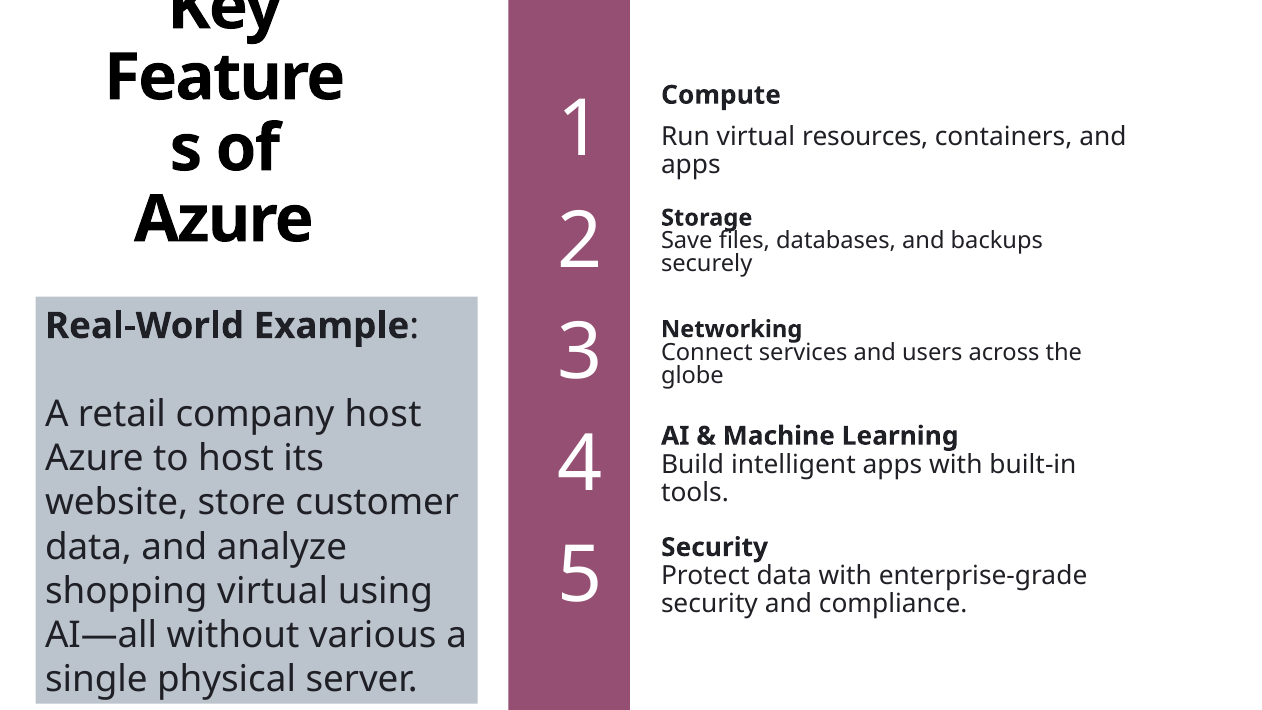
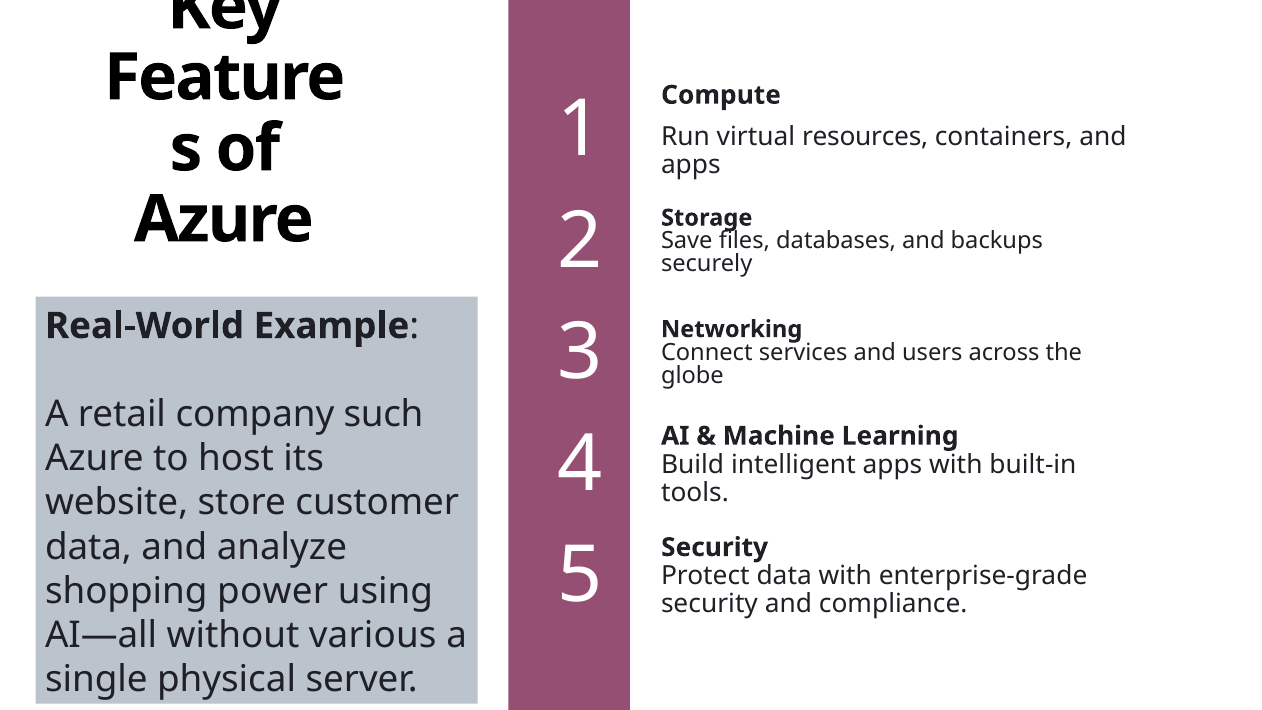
company host: host -> such
shopping virtual: virtual -> power
